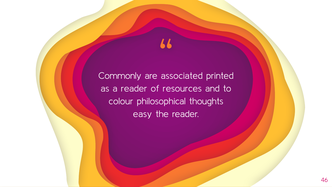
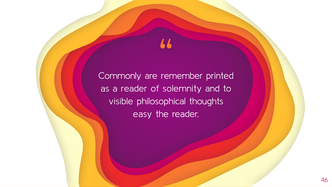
associated: associated -> remember
resources: resources -> solemnity
colour: colour -> visible
